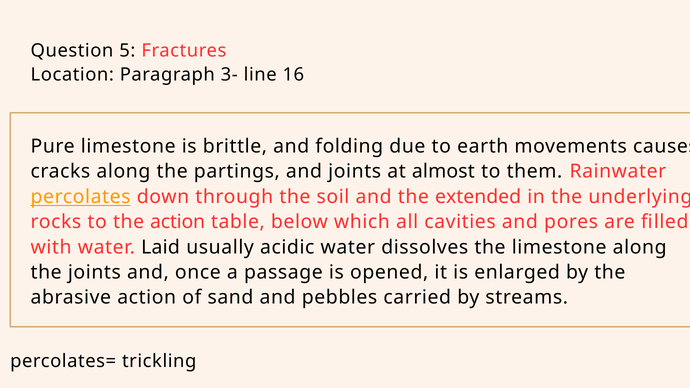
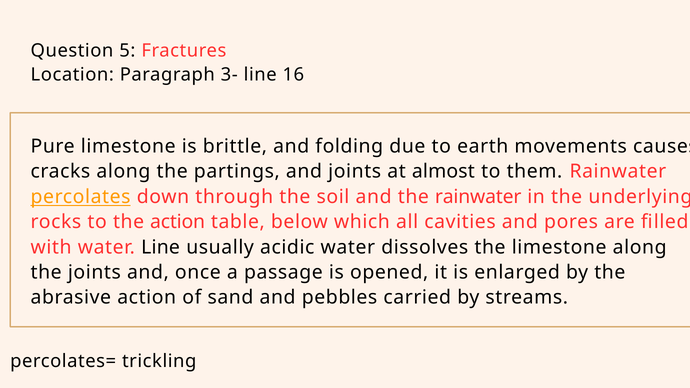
the extended: extended -> rainwater
water Laid: Laid -> Line
